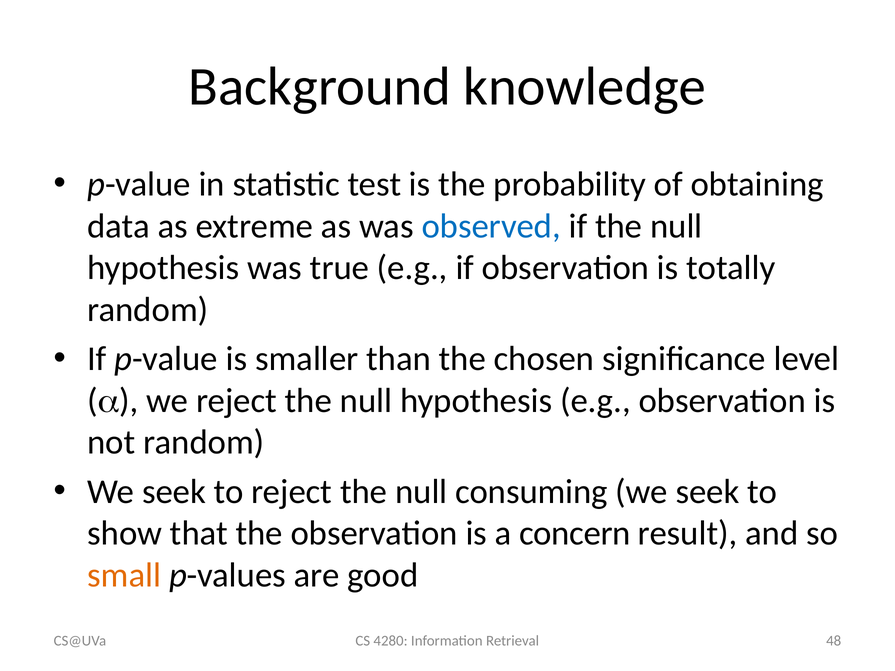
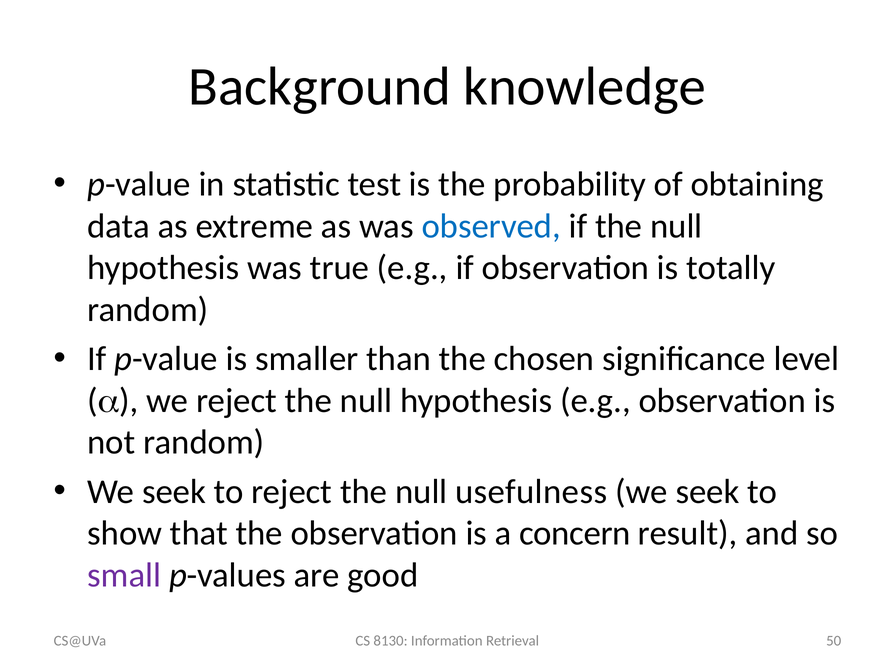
consuming: consuming -> usefulness
small colour: orange -> purple
4280: 4280 -> 8130
48: 48 -> 50
